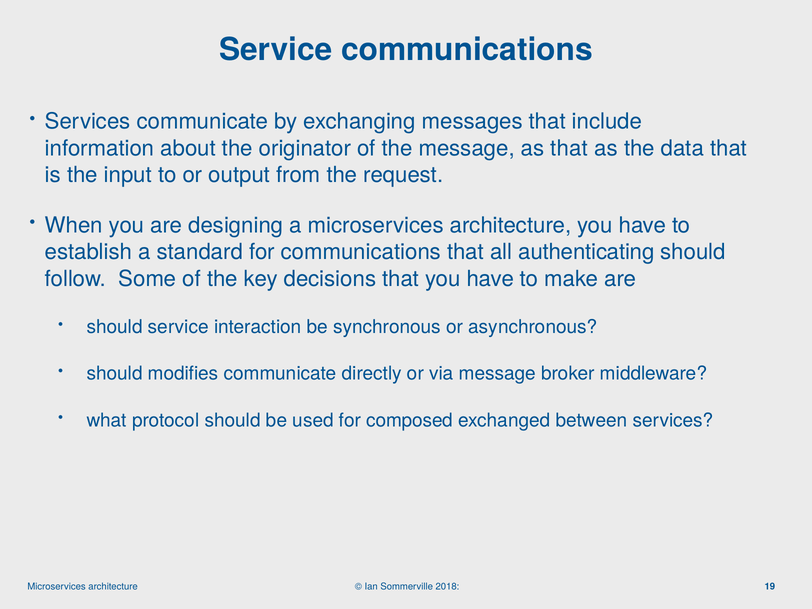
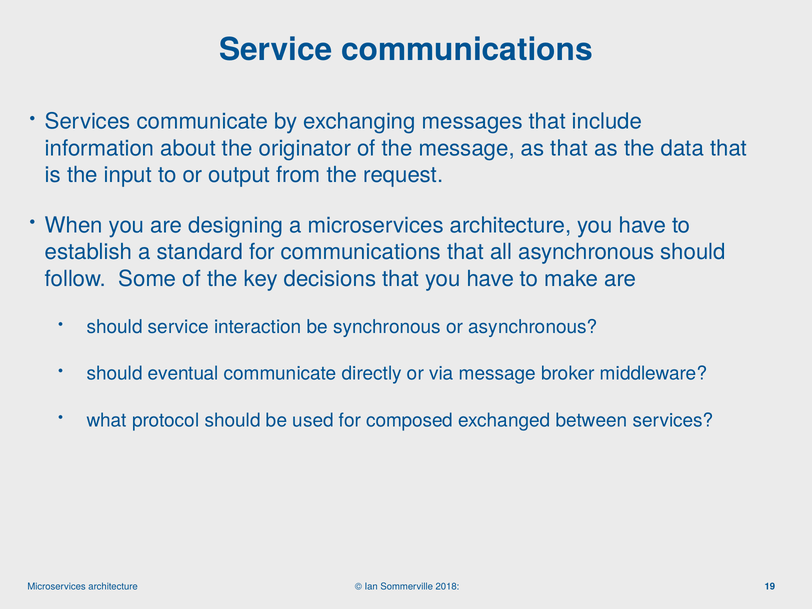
all authenticating: authenticating -> asynchronous
modifies: modifies -> eventual
